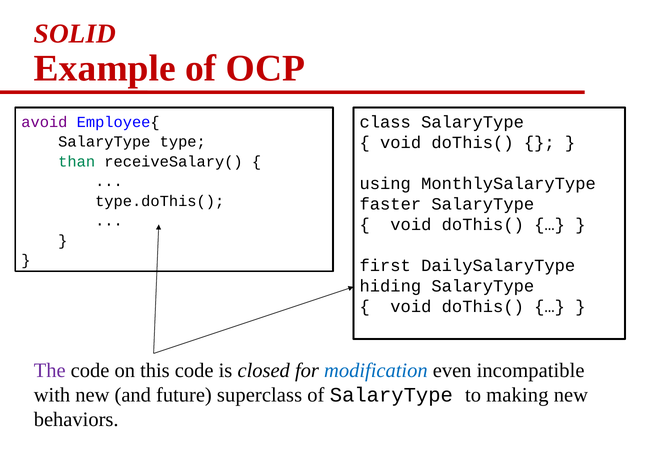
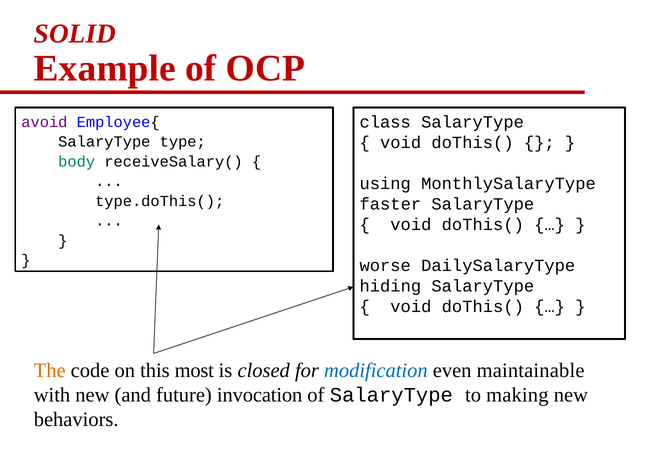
than: than -> body
first: first -> worse
The colour: purple -> orange
this code: code -> most
incompatible: incompatible -> maintainable
superclass: superclass -> invocation
